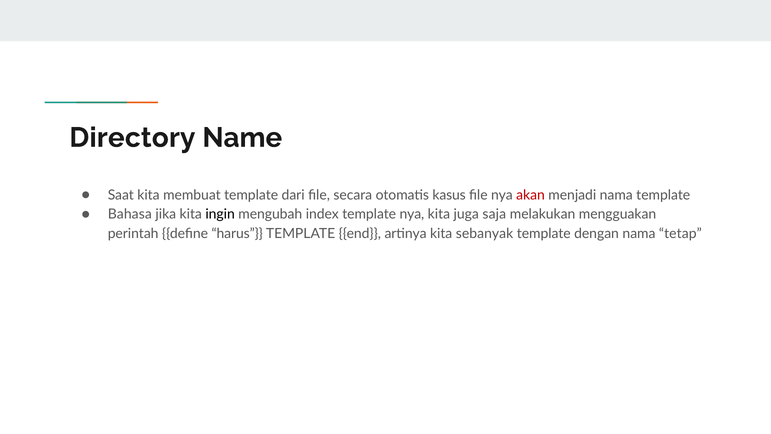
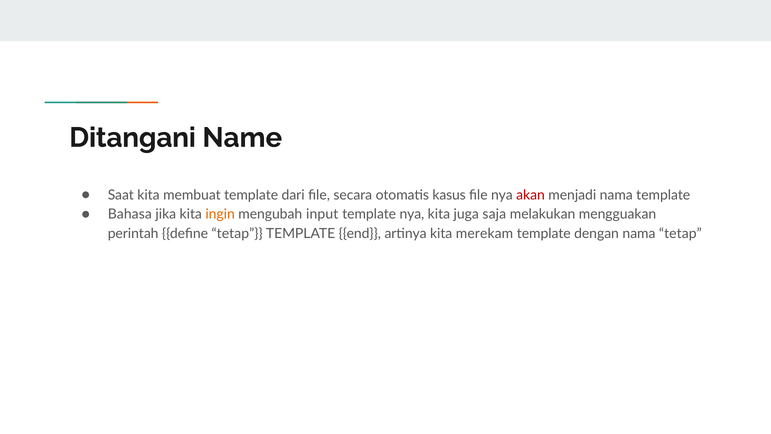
Directory: Directory -> Ditangani
ingin colour: black -> orange
index: index -> input
define harus: harus -> tetap
sebanyak: sebanyak -> merekam
